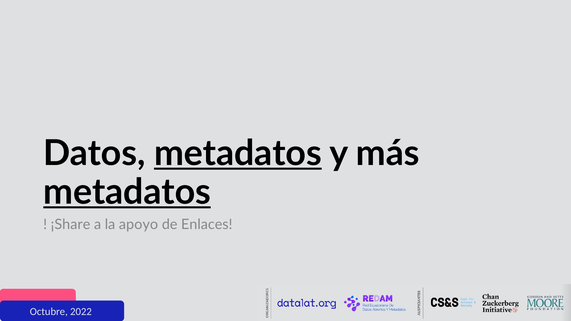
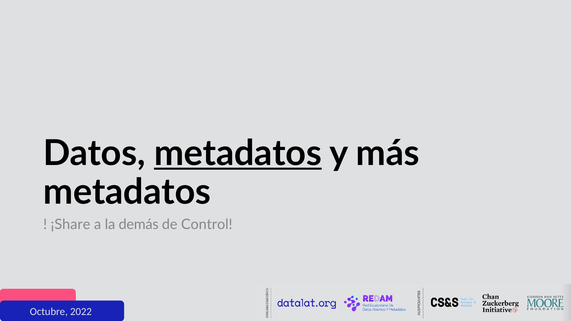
metadatos at (127, 192) underline: present -> none
apoyo: apoyo -> demás
Enlaces: Enlaces -> Control
